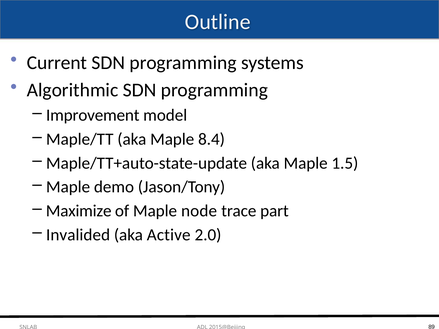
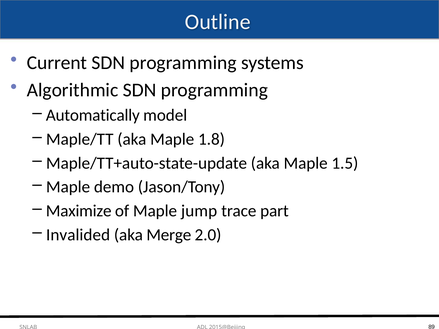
Improvement: Improvement -> Automatically
8.4: 8.4 -> 1.8
node: node -> jump
Active: Active -> Merge
